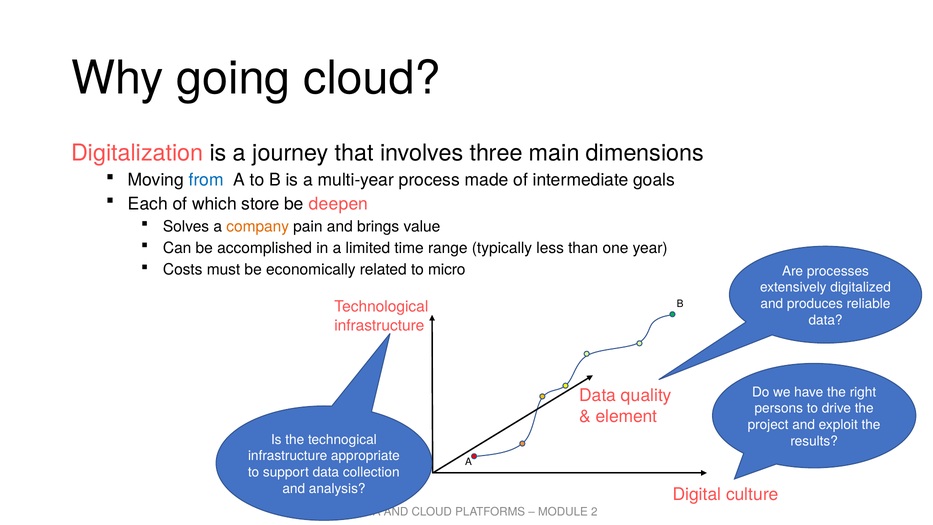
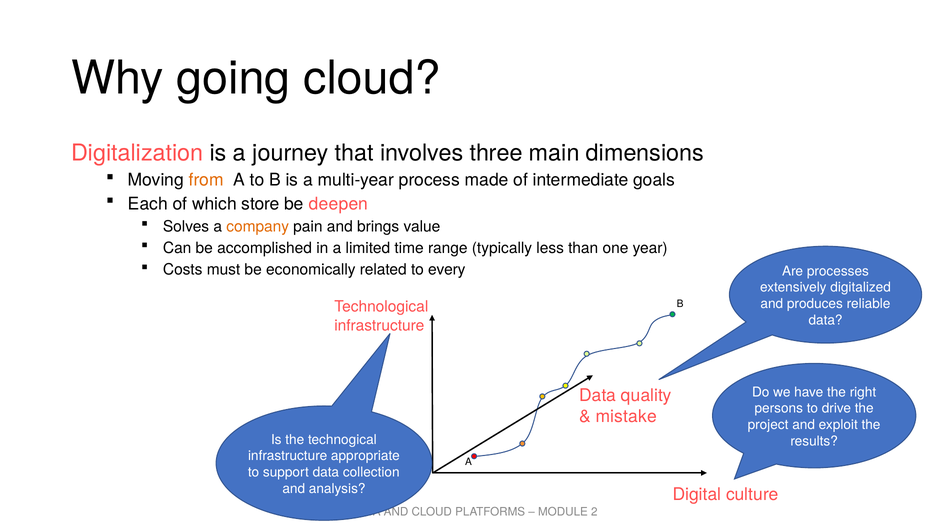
from colour: blue -> orange
micro: micro -> every
element: element -> mistake
